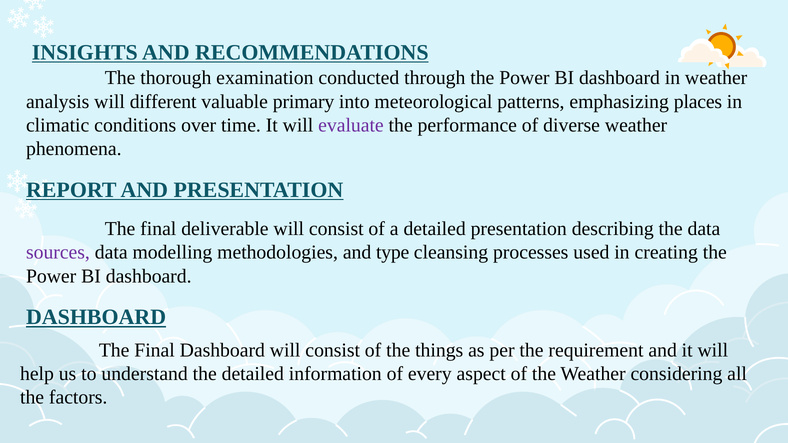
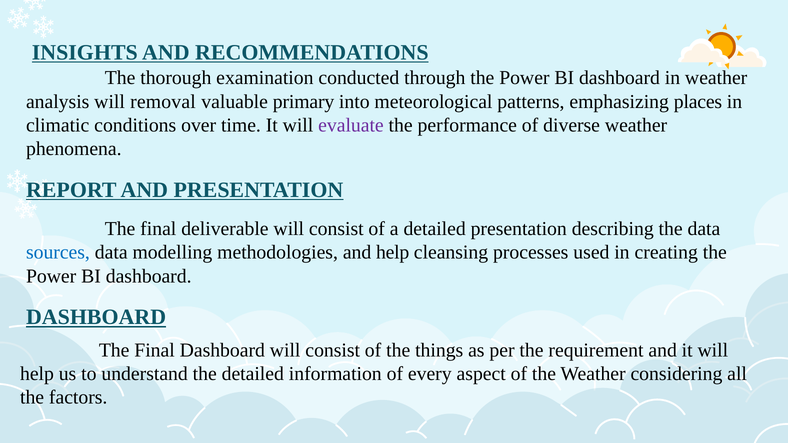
different: different -> removal
sources colour: purple -> blue
and type: type -> help
